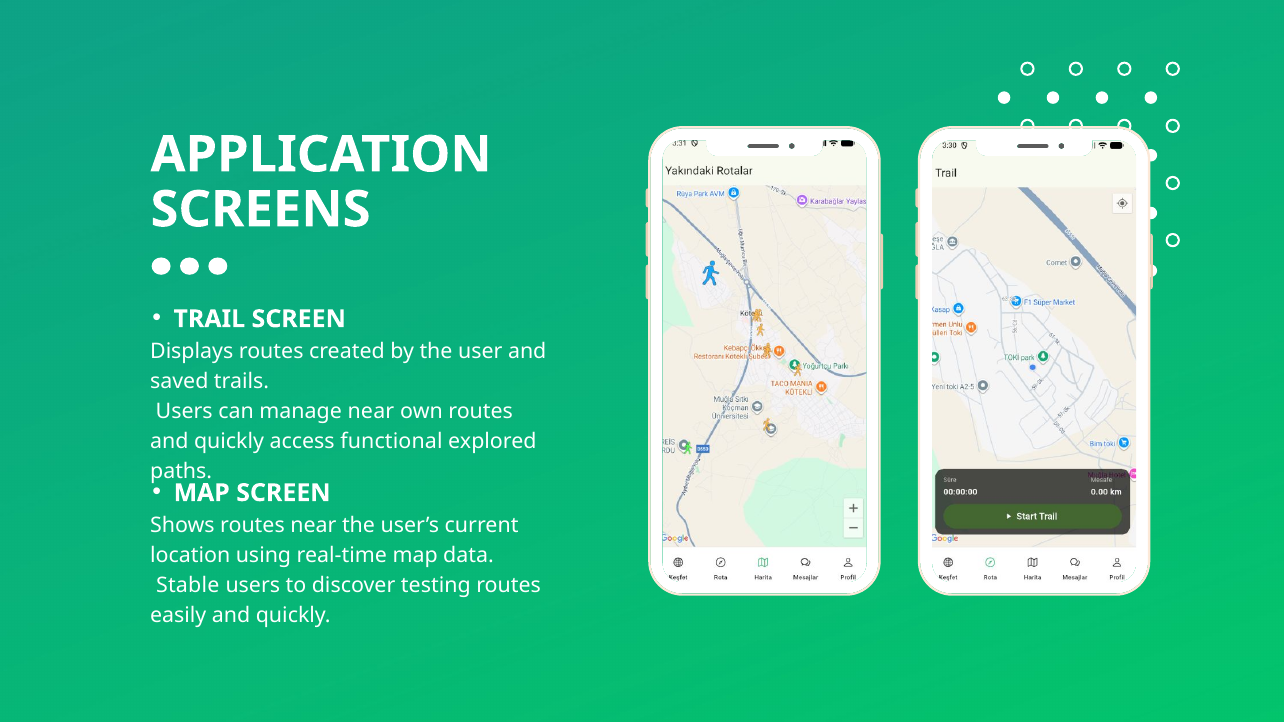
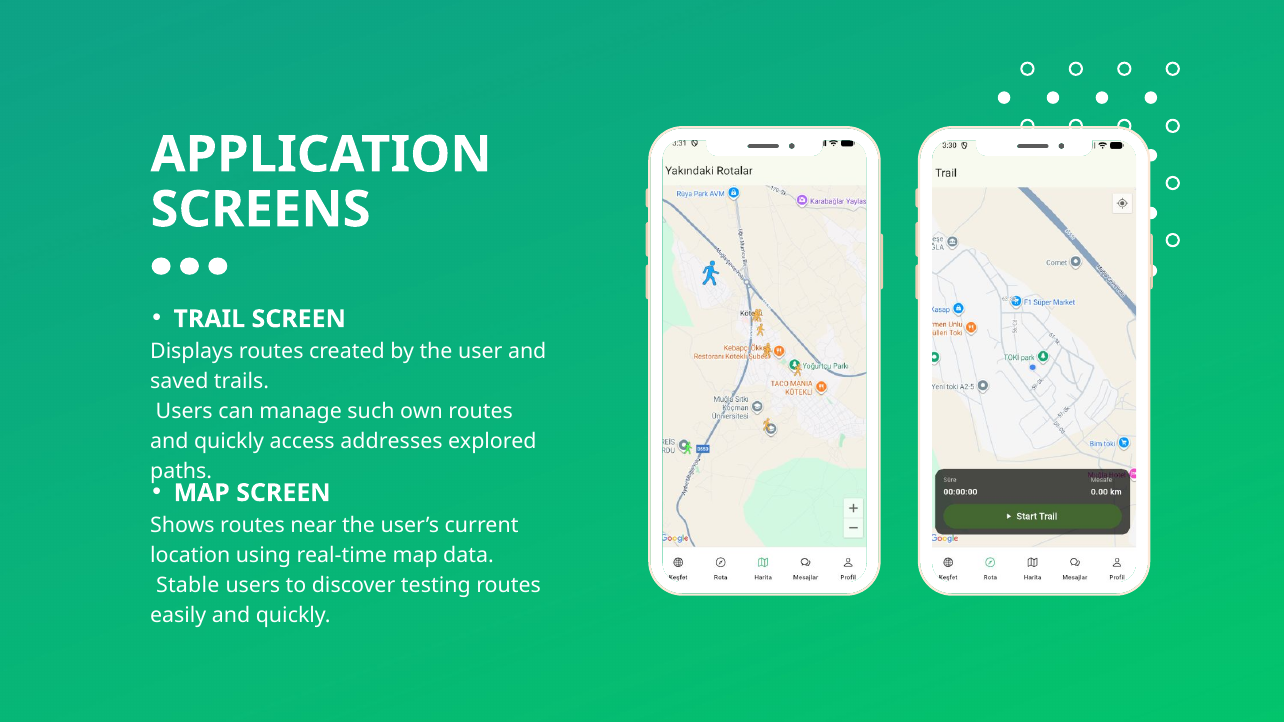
manage near: near -> such
functional: functional -> addresses
